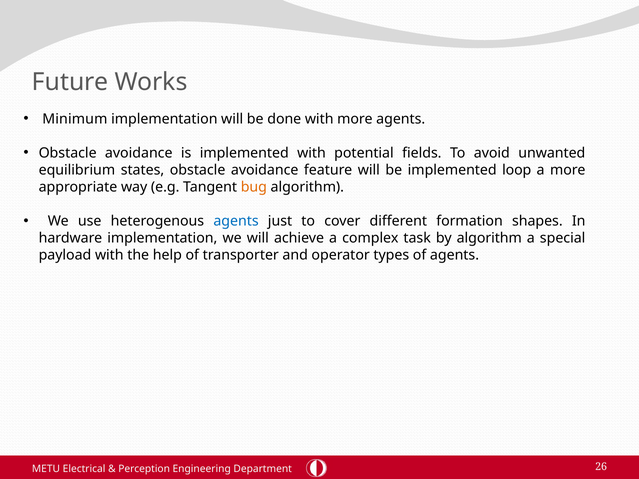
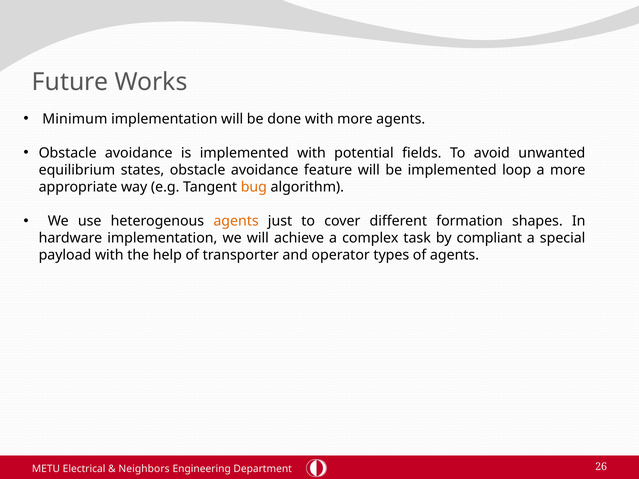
agents at (236, 221) colour: blue -> orange
by algorithm: algorithm -> compliant
Perception: Perception -> Neighbors
